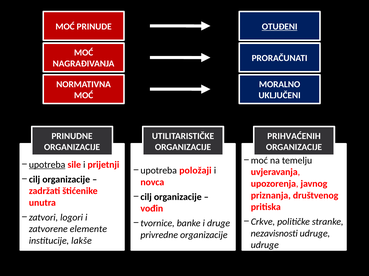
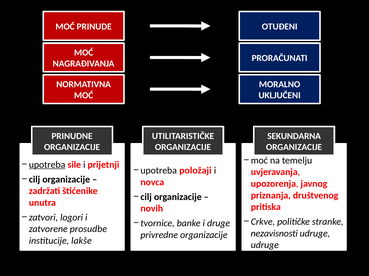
OTUĐENI underline: present -> none
PRIHVAĆENIH: PRIHVAĆENIH -> SEKUNDARNA
vođin: vođin -> novih
elemente: elemente -> prosudbe
